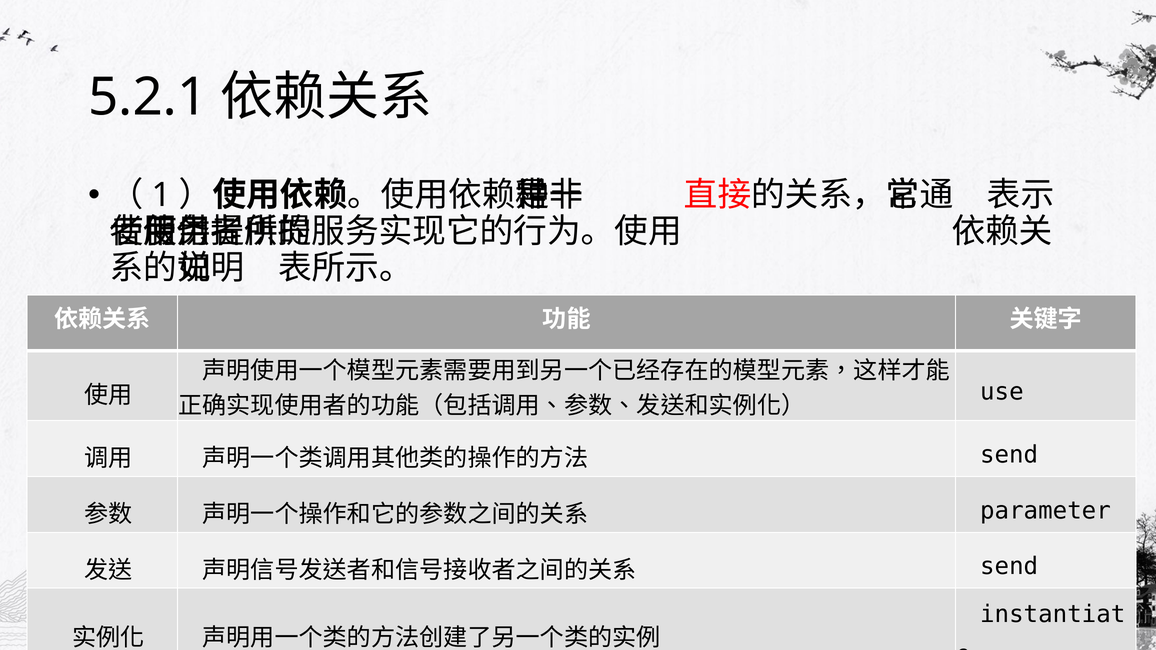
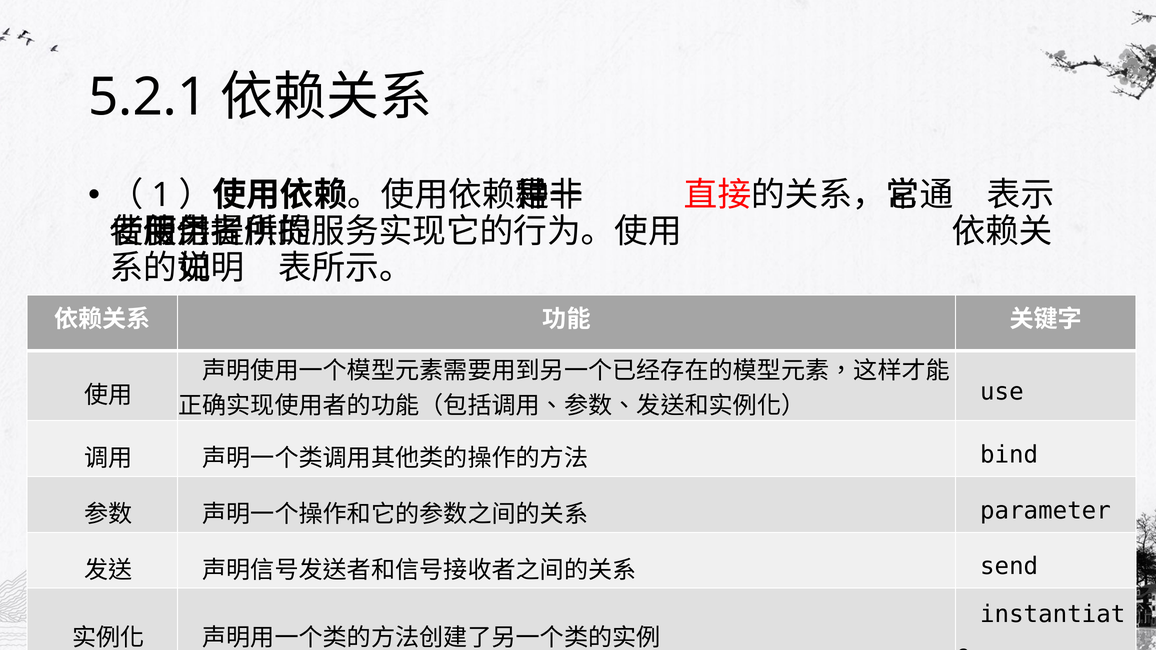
send at (1009, 455): send -> bind
